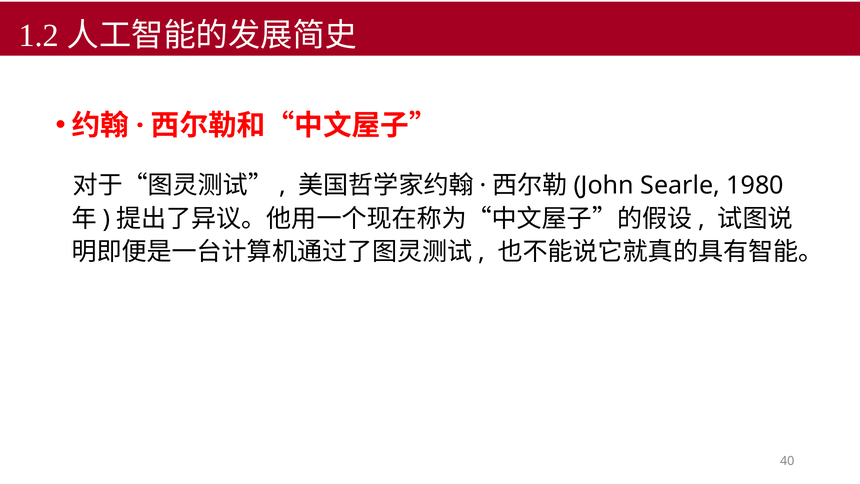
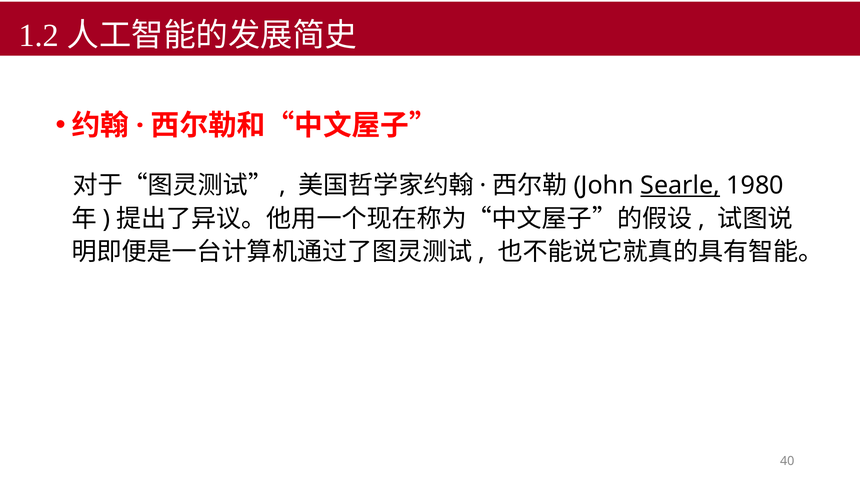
Searle underline: none -> present
